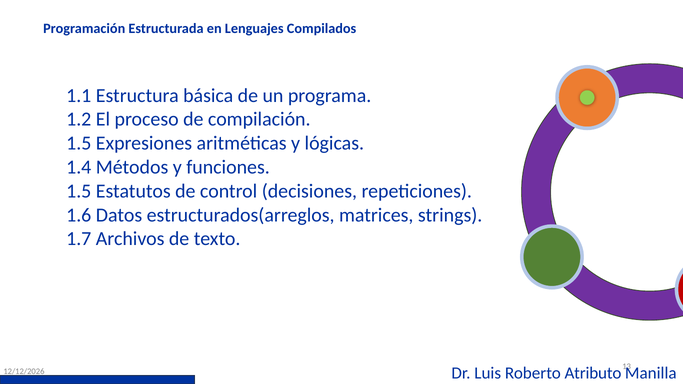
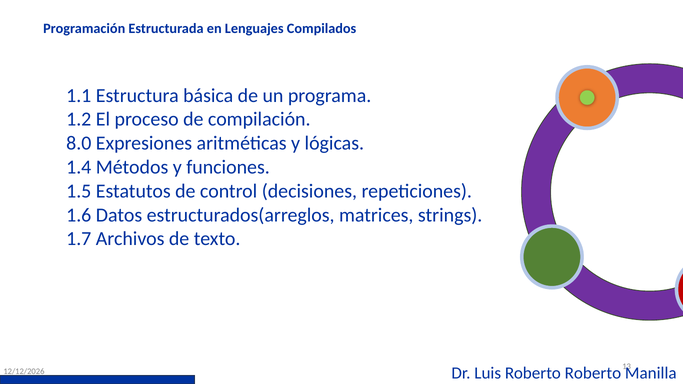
1.5 at (79, 143): 1.5 -> 8.0
Roberto Atributo: Atributo -> Roberto
